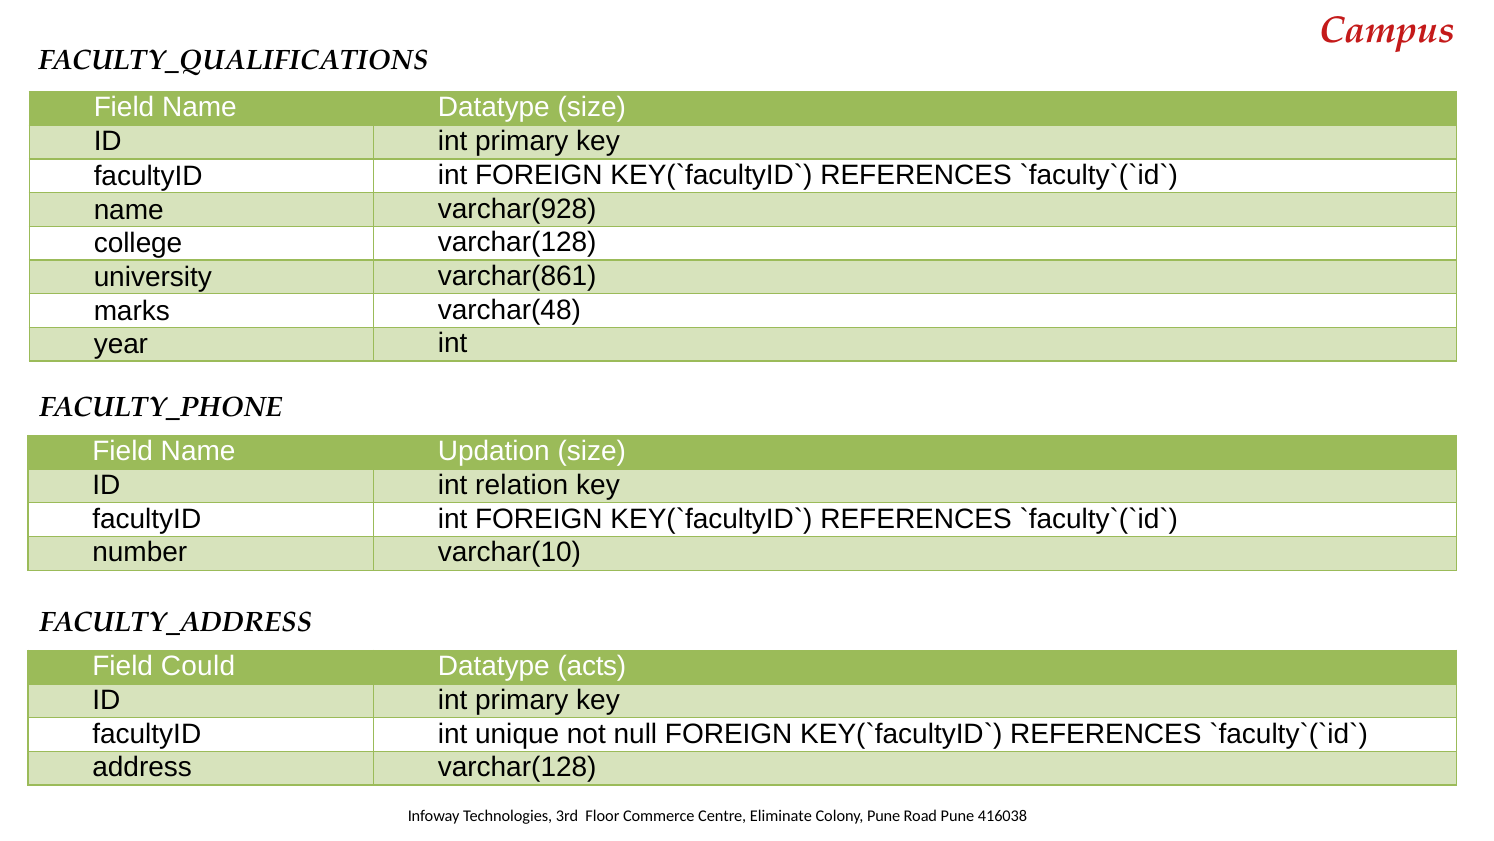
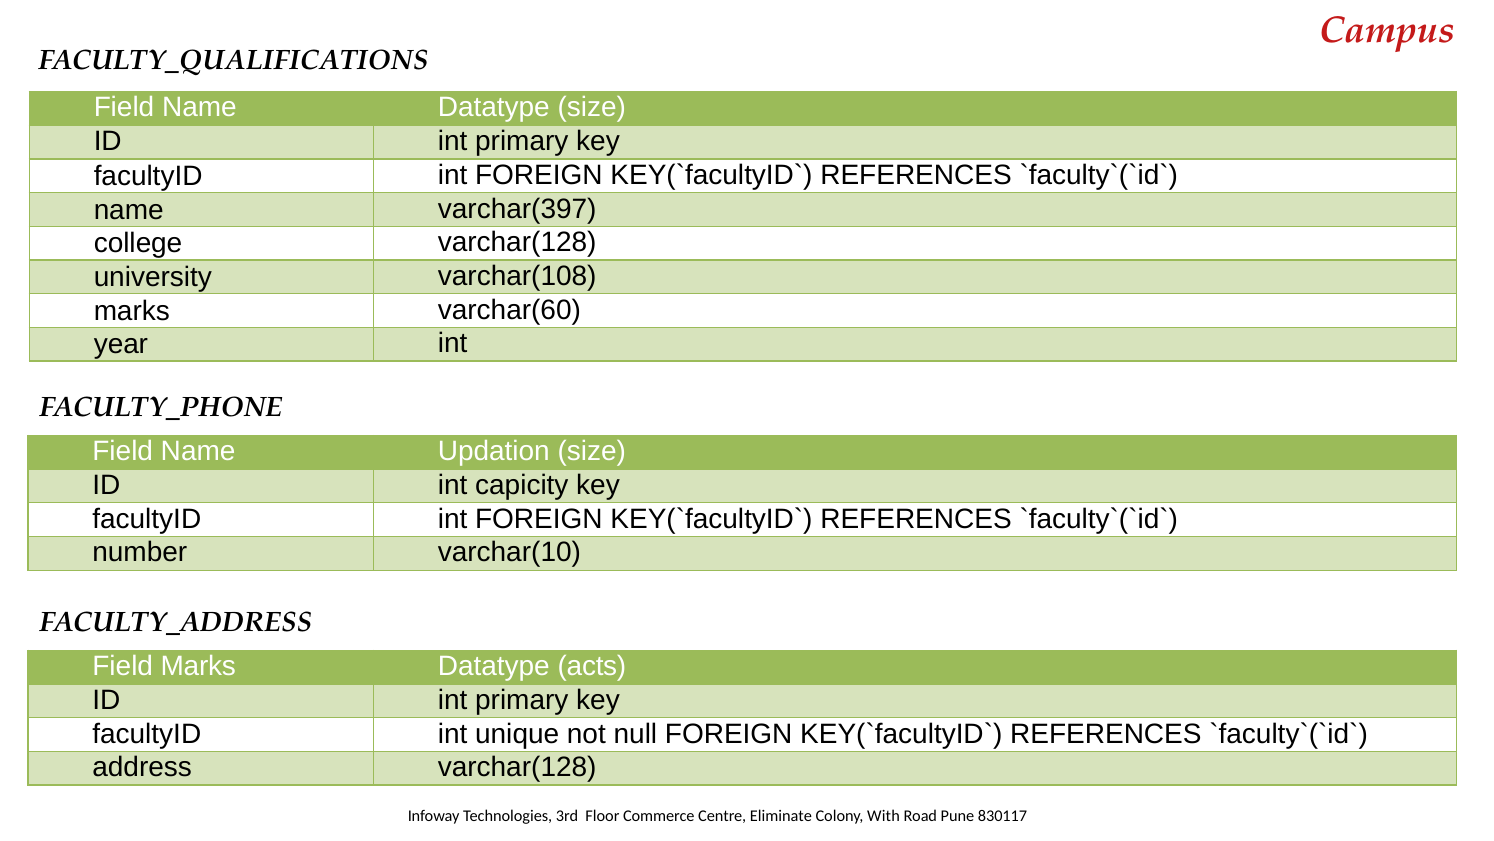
varchar(928: varchar(928 -> varchar(397
varchar(861: varchar(861 -> varchar(108
varchar(48: varchar(48 -> varchar(60
relation: relation -> capicity
Field Could: Could -> Marks
Colony Pune: Pune -> With
416038: 416038 -> 830117
